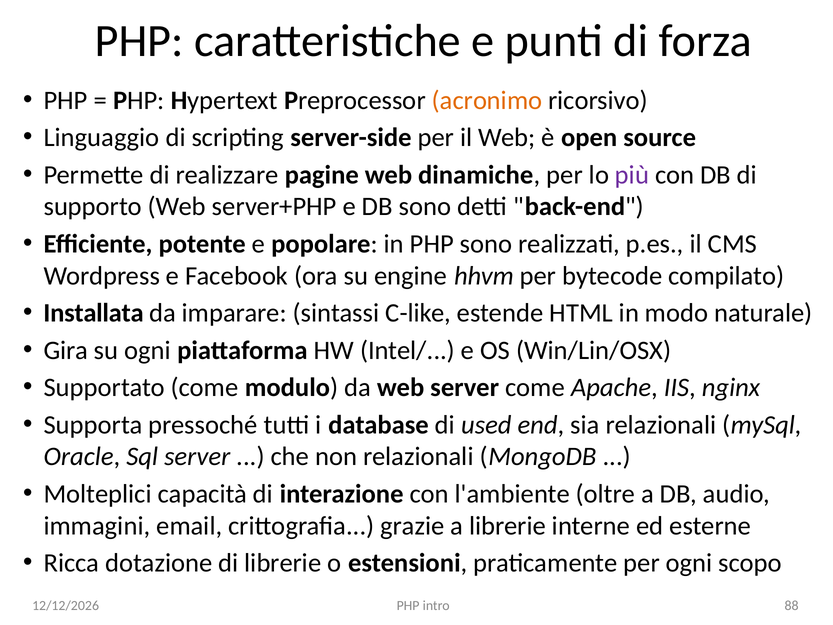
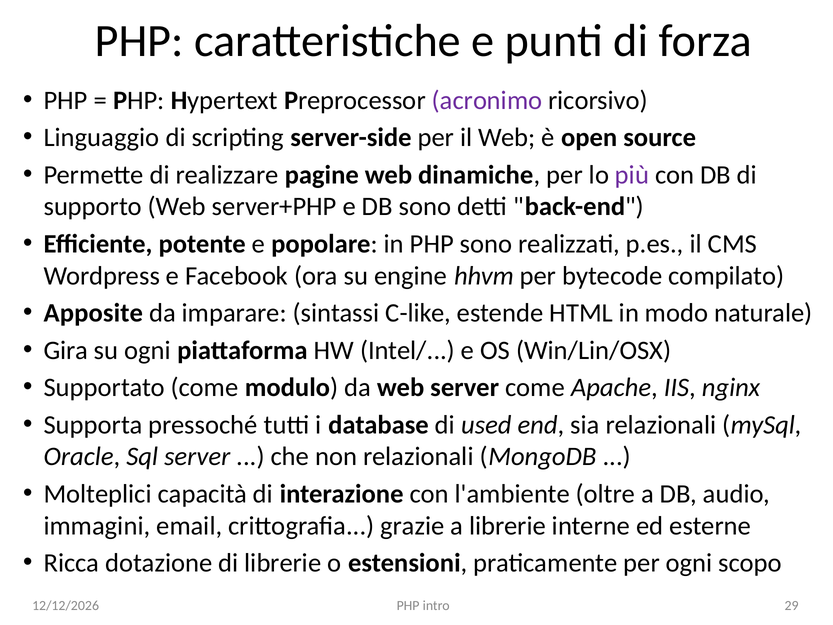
acronimo colour: orange -> purple
Installata: Installata -> Apposite
88: 88 -> 29
